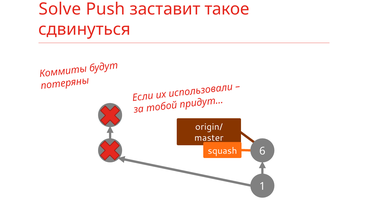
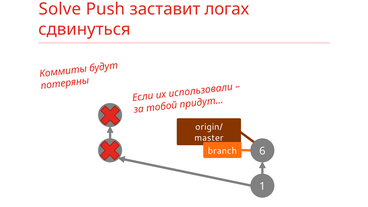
такое: такое -> логах
squash: squash -> branch
